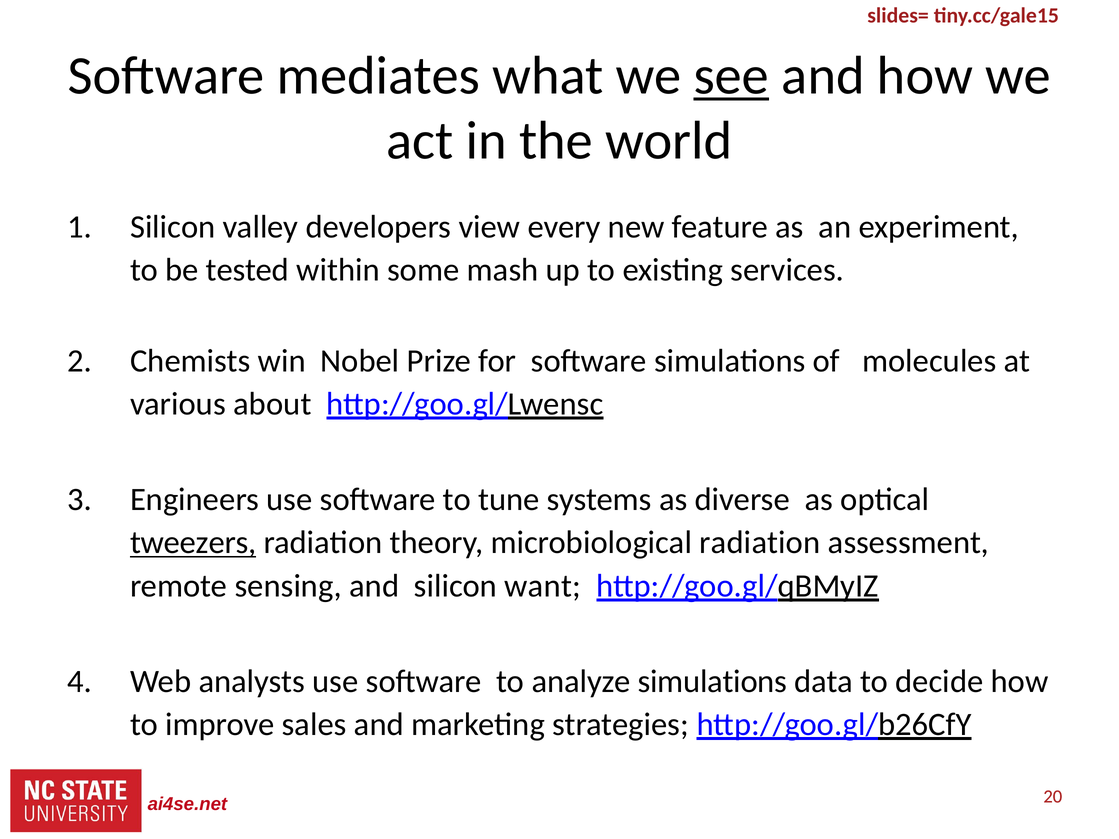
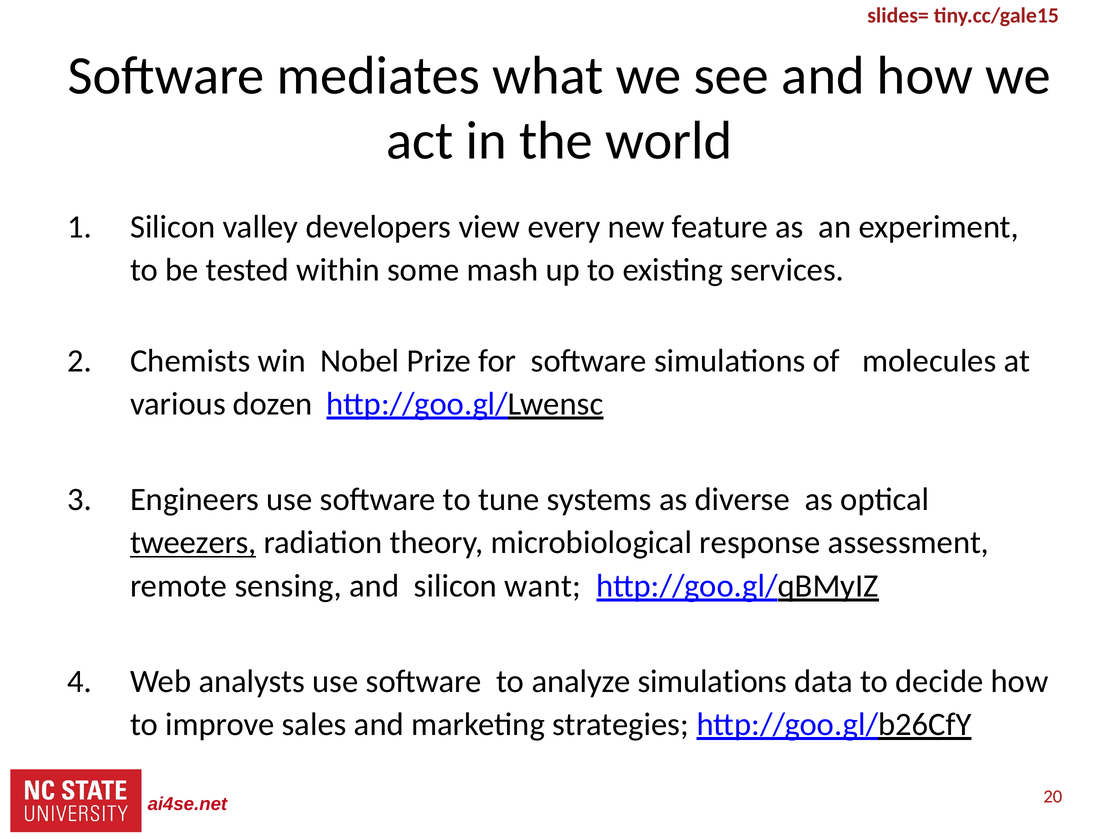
see underline: present -> none
about: about -> dozen
microbiological radiation: radiation -> response
